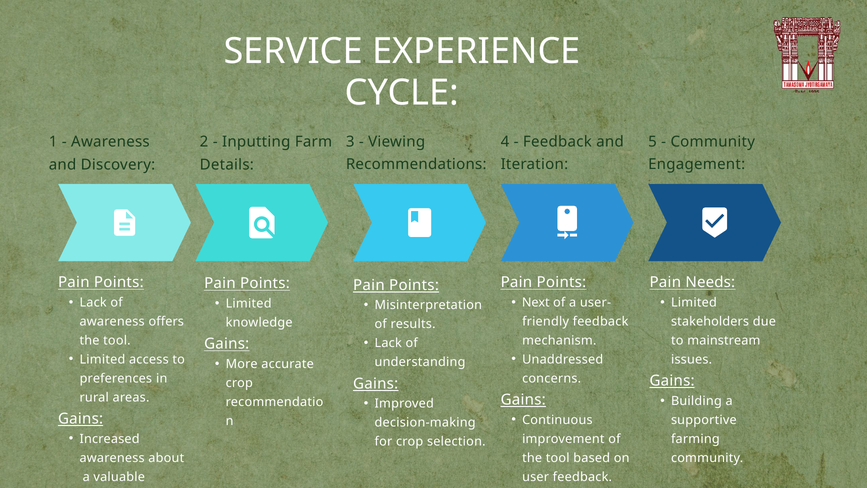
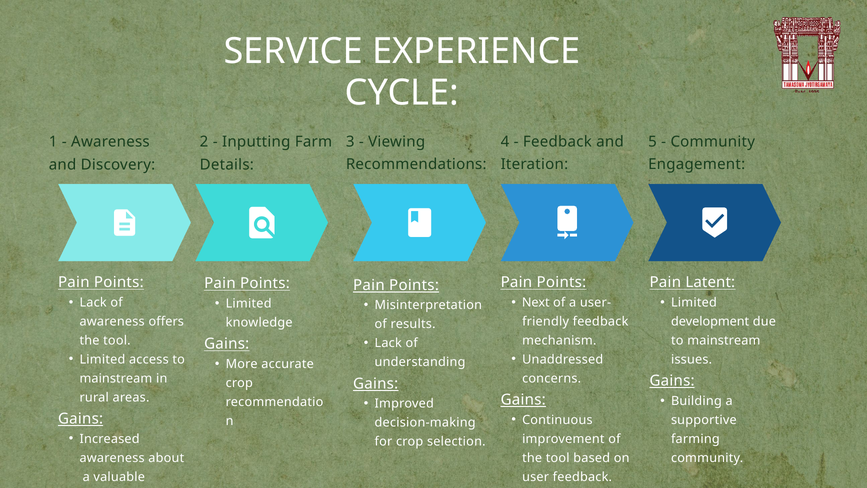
Needs: Needs -> Latent
stakeholders: stakeholders -> development
preferences at (116, 378): preferences -> mainstream
